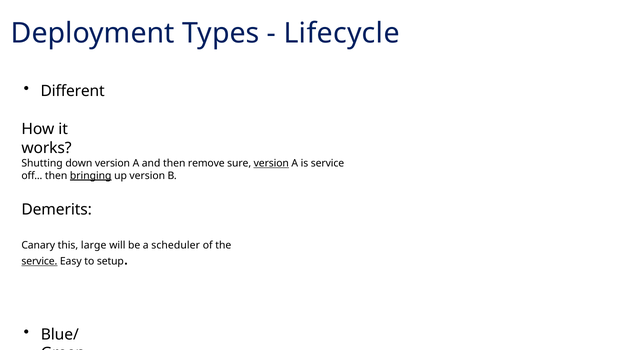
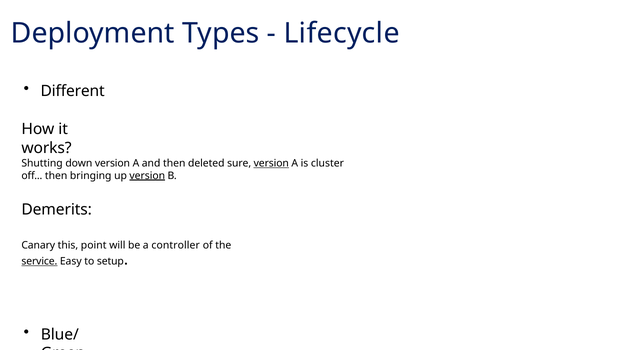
remove: remove -> deleted
is service: service -> cluster
bringing underline: present -> none
version at (147, 176) underline: none -> present
large: large -> point
scheduler: scheduler -> controller
